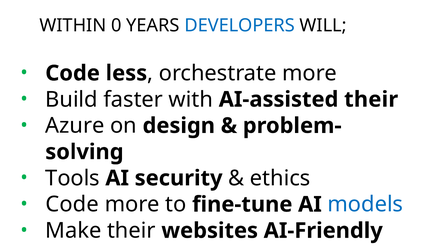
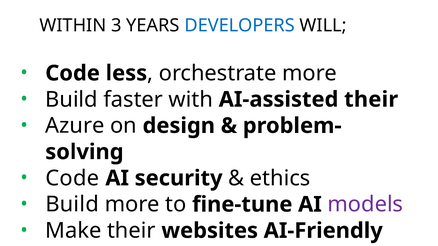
0: 0 -> 3
Tools at (72, 178): Tools -> Code
Code at (72, 205): Code -> Build
models colour: blue -> purple
